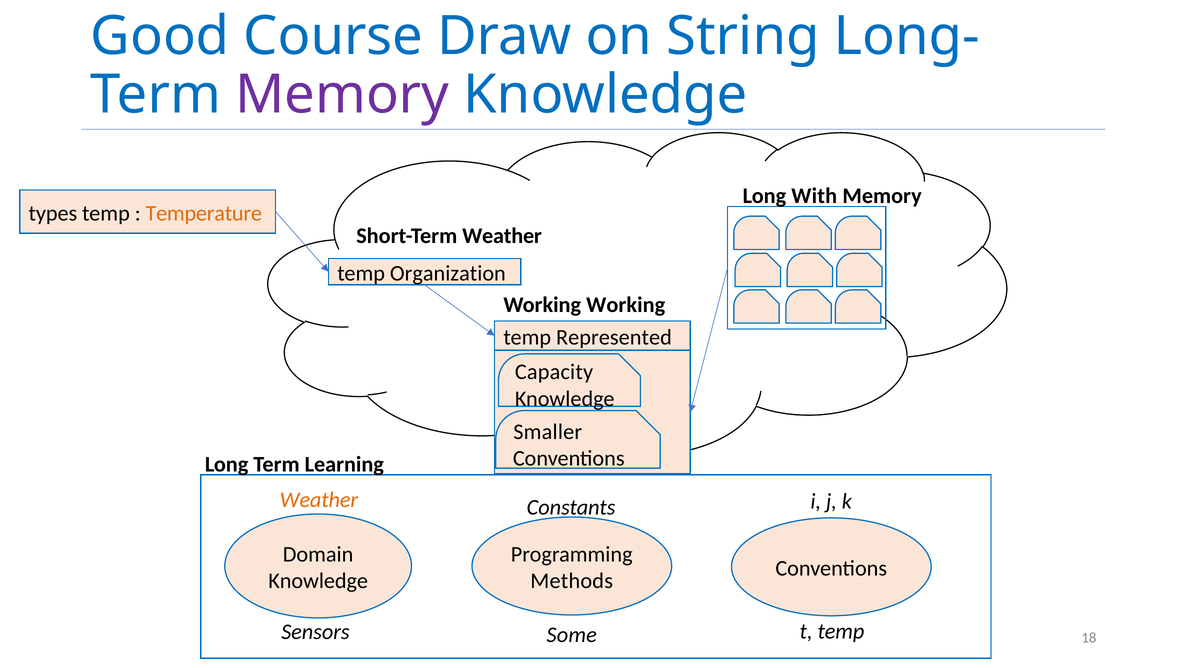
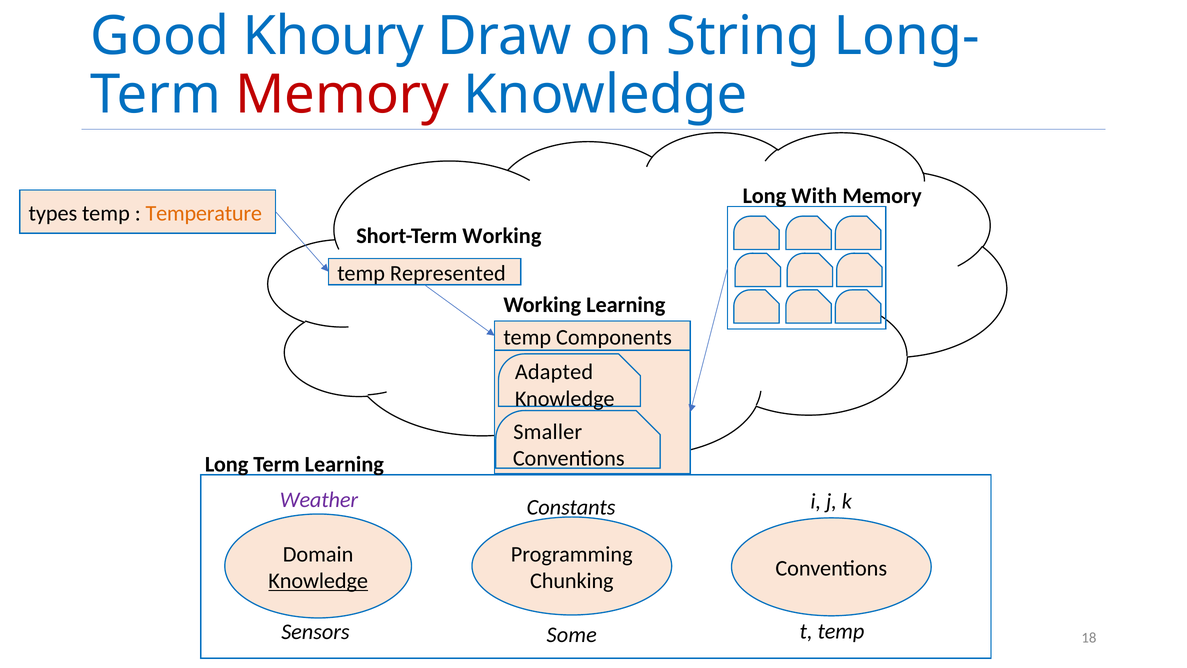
Course: Course -> Khoury
Memory at (342, 95) colour: purple -> red
Short-Term Weather: Weather -> Working
Organization: Organization -> Represented
Working Working: Working -> Learning
Represented: Represented -> Components
Capacity: Capacity -> Adapted
Weather at (319, 500) colour: orange -> purple
Knowledge at (318, 581) underline: none -> present
Methods: Methods -> Chunking
